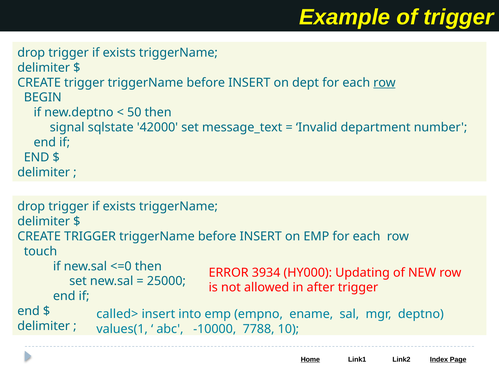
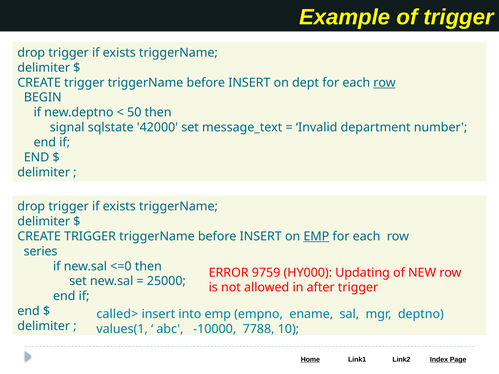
EMP at (316, 236) underline: none -> present
touch: touch -> series
3934: 3934 -> 9759
